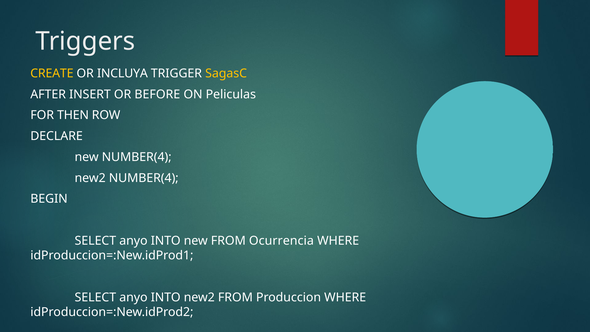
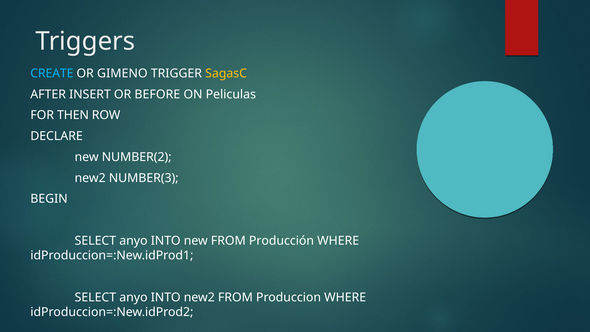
CREATE colour: yellow -> light blue
INCLUYA: INCLUYA -> GIMENO
new NUMBER(4: NUMBER(4 -> NUMBER(2
new2 NUMBER(4: NUMBER(4 -> NUMBER(3
Ocurrencia: Ocurrencia -> Producción
